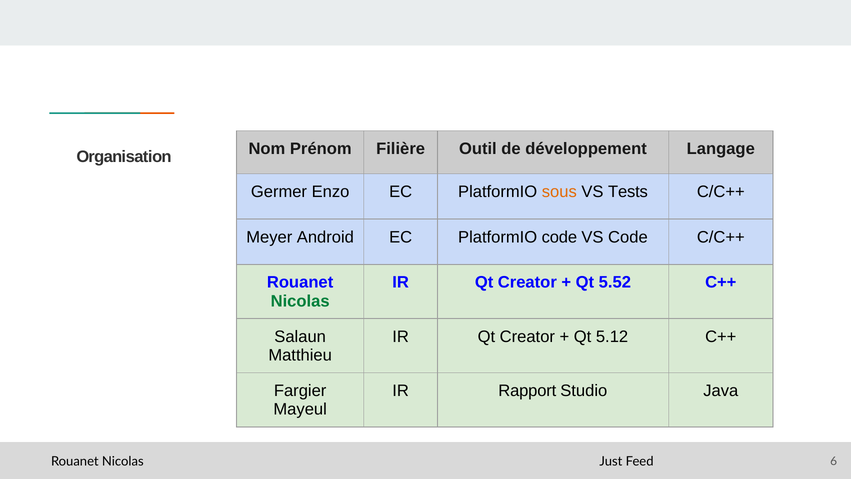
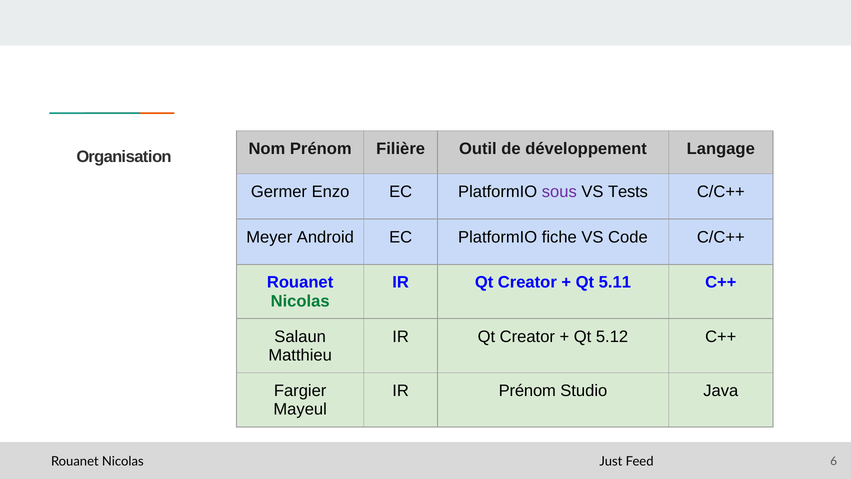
sous colour: orange -> purple
PlatformIO code: code -> fiche
5.52: 5.52 -> 5.11
IR Rapport: Rapport -> Prénom
